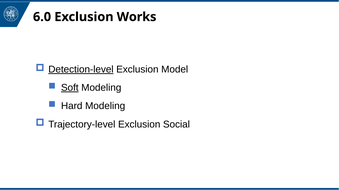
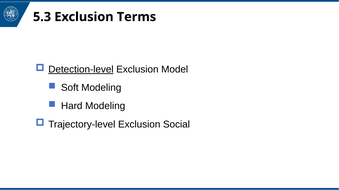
6.0: 6.0 -> 5.3
Works: Works -> Terms
Soft underline: present -> none
